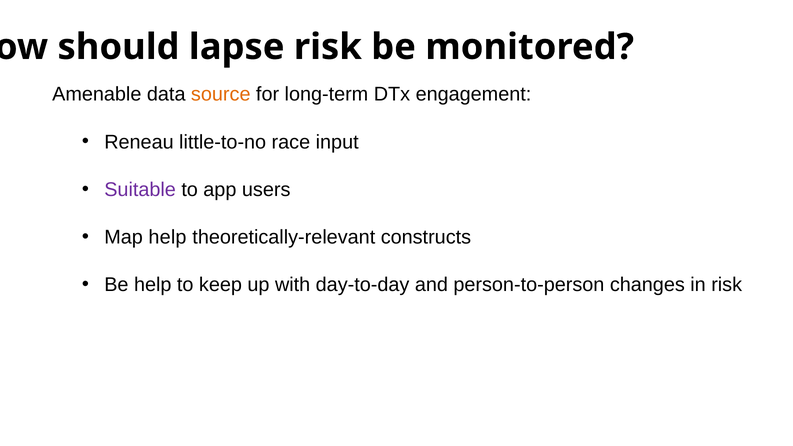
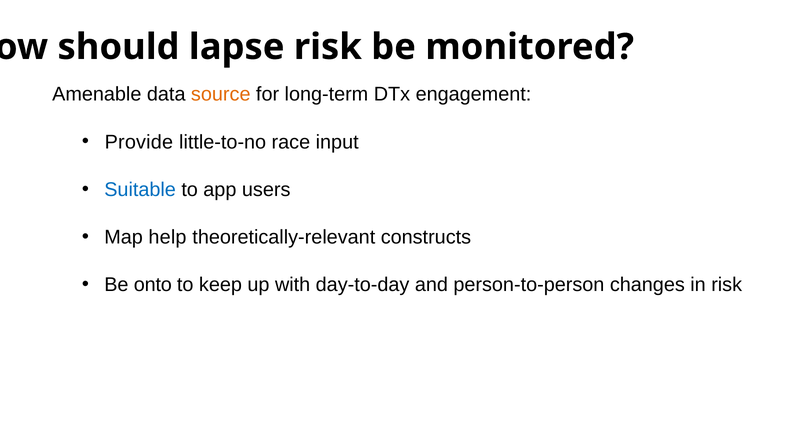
Reneau: Reneau -> Provide
Suitable colour: purple -> blue
Be help: help -> onto
